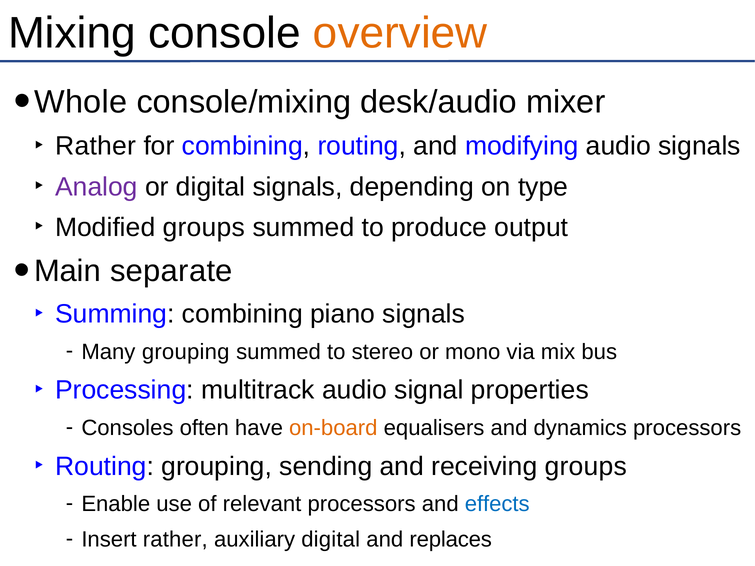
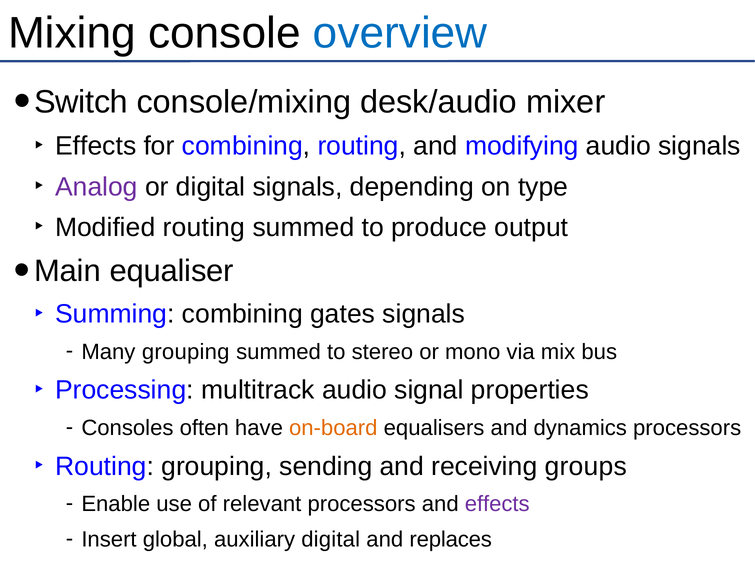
overview colour: orange -> blue
Whole: Whole -> Switch
Rather at (96, 146): Rather -> Effects
Modified groups: groups -> routing
separate: separate -> equaliser
piano: piano -> gates
effects at (497, 504) colour: blue -> purple
Insert rather: rather -> global
